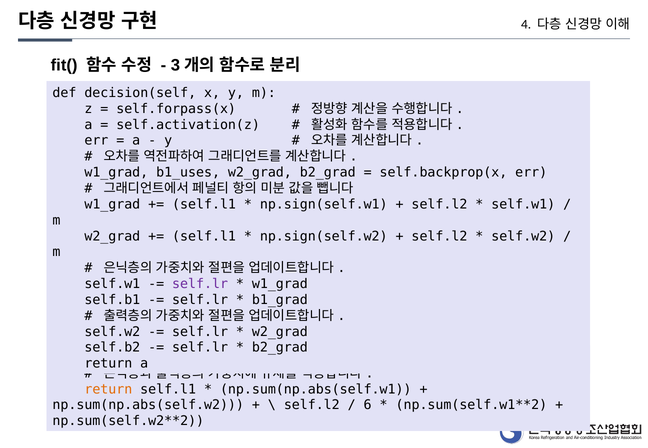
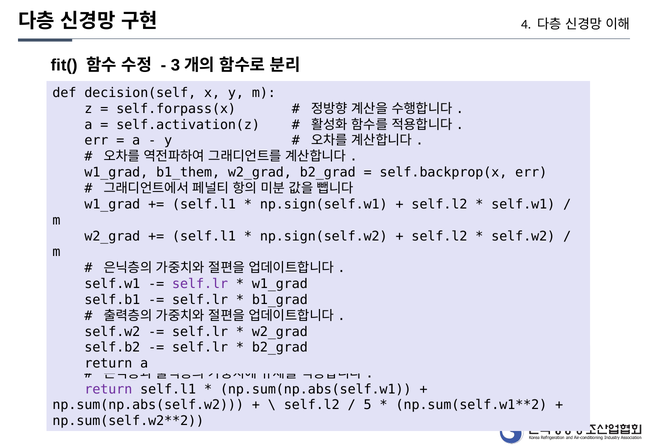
b1_uses: b1_uses -> b1_them
return at (108, 390) colour: orange -> purple
6: 6 -> 5
